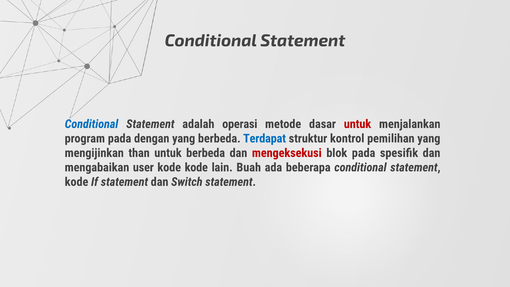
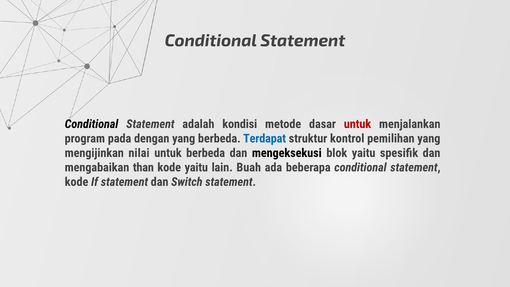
Conditional at (91, 124) colour: blue -> black
operasi: operasi -> kondisi
than: than -> nilai
mengeksekusi colour: red -> black
blok pada: pada -> yaitu
user: user -> than
kode kode: kode -> yaitu
